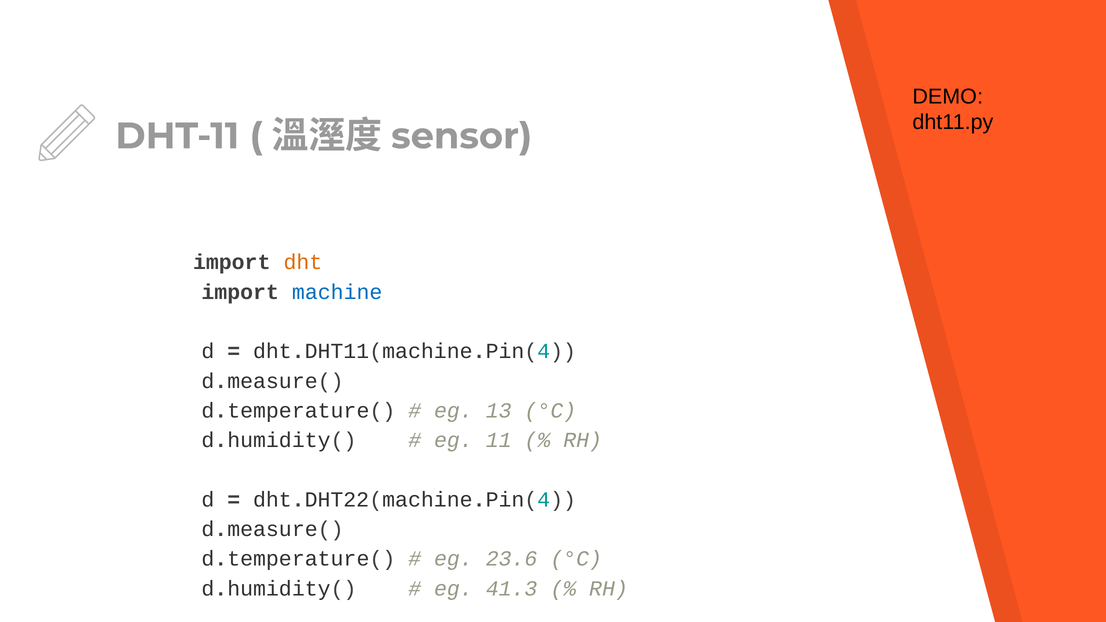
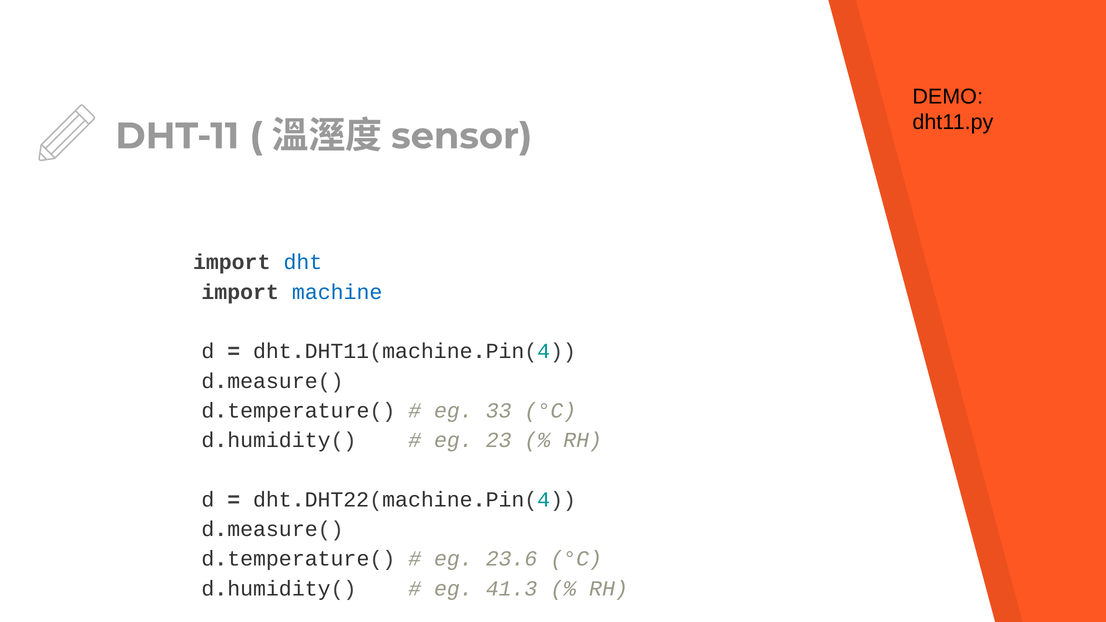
dht colour: orange -> blue
13: 13 -> 33
11: 11 -> 23
